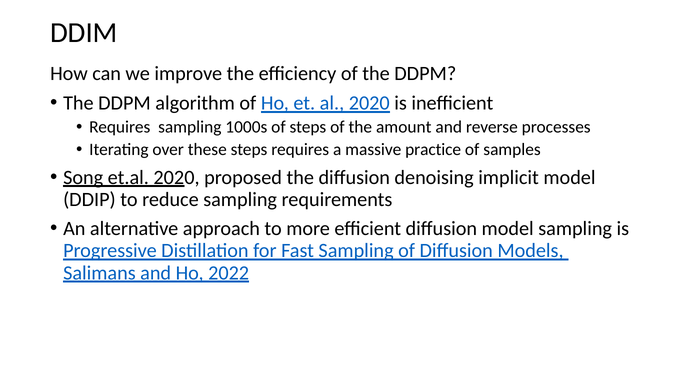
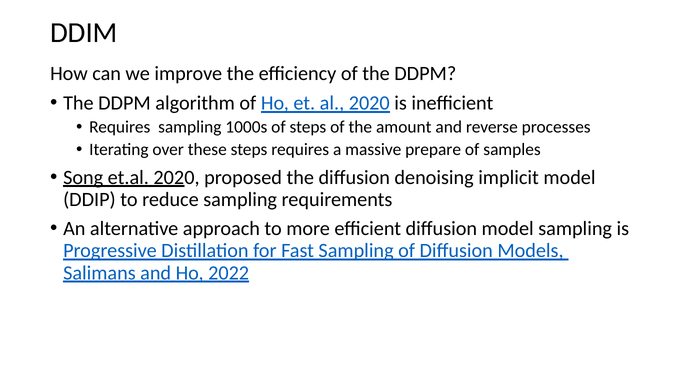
practice: practice -> prepare
